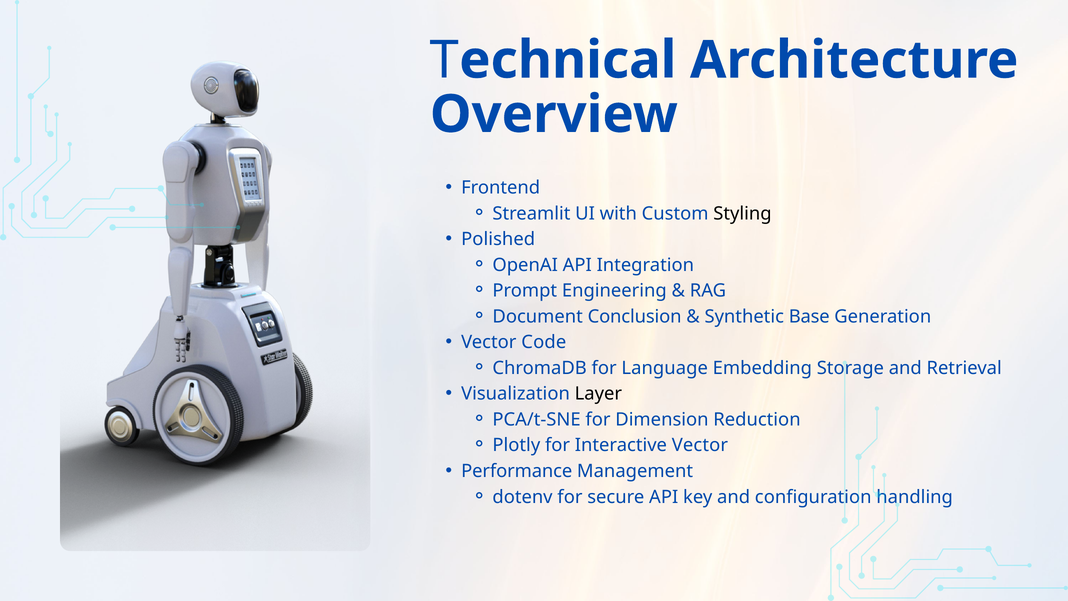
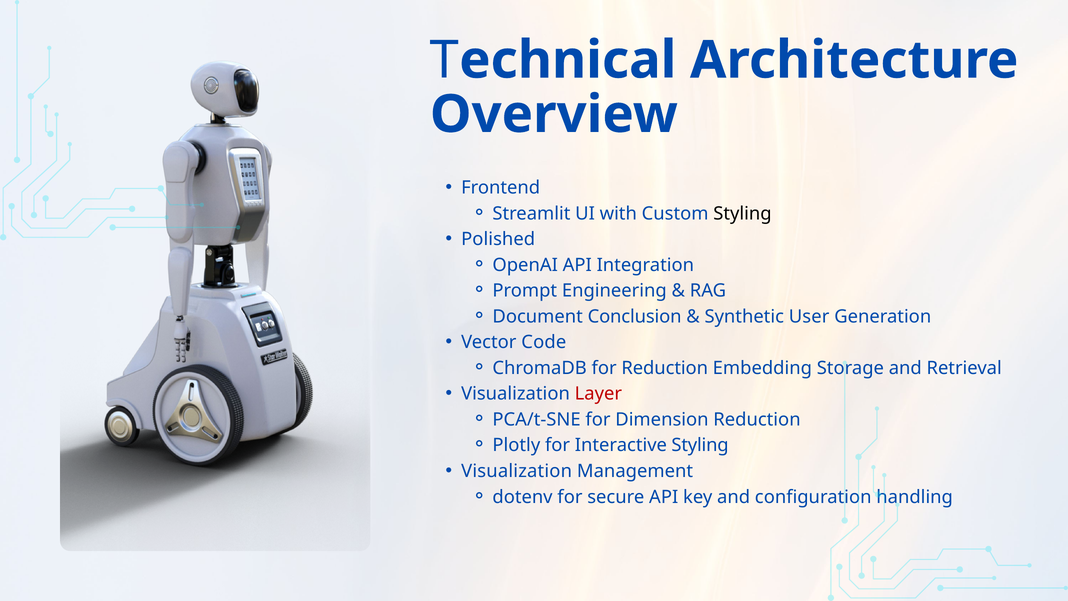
Base: Base -> User
for Language: Language -> Reduction
Layer colour: black -> red
Interactive Vector: Vector -> Styling
Performance at (517, 471): Performance -> Visualization
